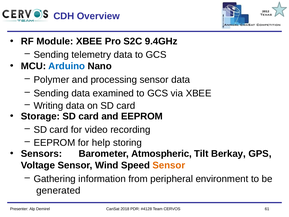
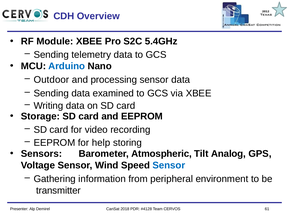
9.4GHz: 9.4GHz -> 5.4GHz
Polymer: Polymer -> Outdoor
Berkay: Berkay -> Analog
Sensor at (169, 165) colour: orange -> blue
generated: generated -> transmitter
